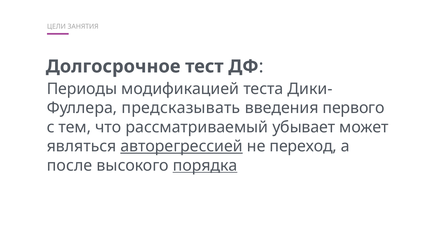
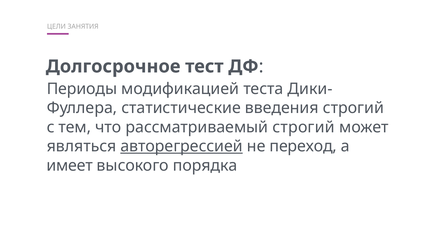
предсказывать: предсказывать -> статистические
введения первого: первого -> строгий
рассматриваемый убывает: убывает -> строгий
после: после -> имеет
порядка underline: present -> none
